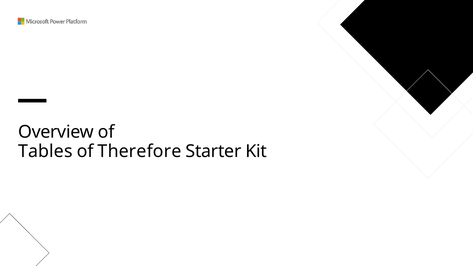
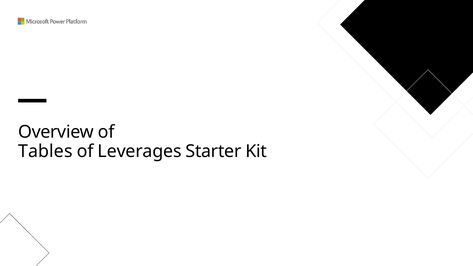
Therefore: Therefore -> Leverages
